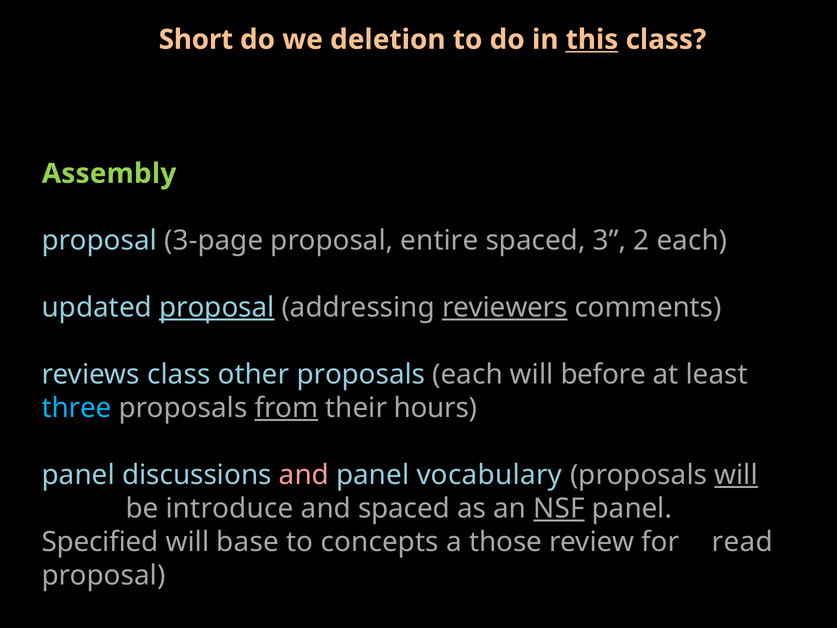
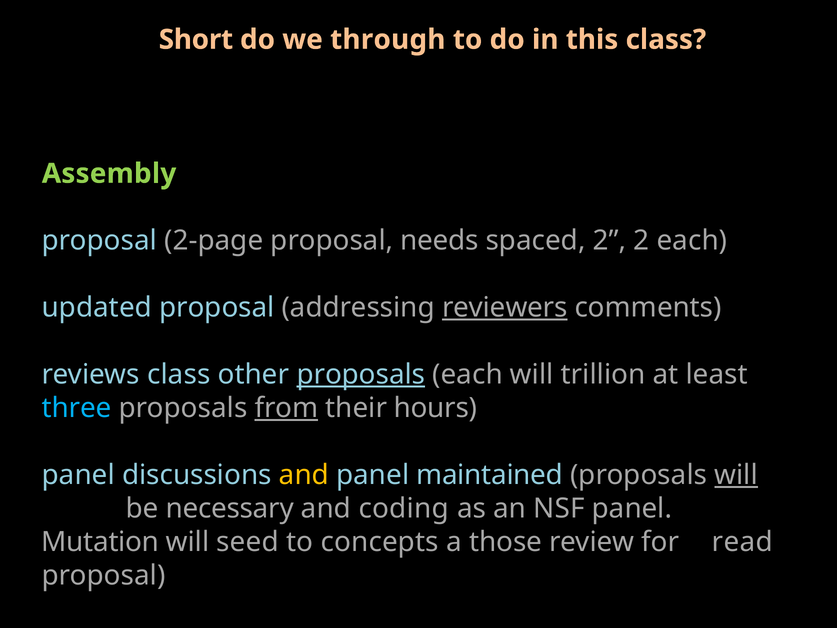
deletion: deletion -> through
this underline: present -> none
3-page: 3-page -> 2-page
entire: entire -> needs
spaced 3: 3 -> 2
proposal at (217, 307) underline: present -> none
proposals at (361, 374) underline: none -> present
before: before -> trillion
and at (304, 475) colour: pink -> yellow
vocabulary: vocabulary -> maintained
introduce: introduce -> necessary
and spaced: spaced -> coding
NSF underline: present -> none
Speciﬁed: Speciﬁed -> Mutation
base: base -> seed
